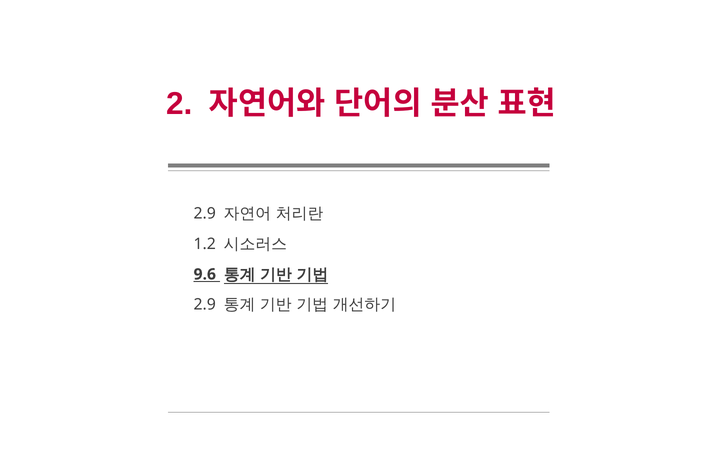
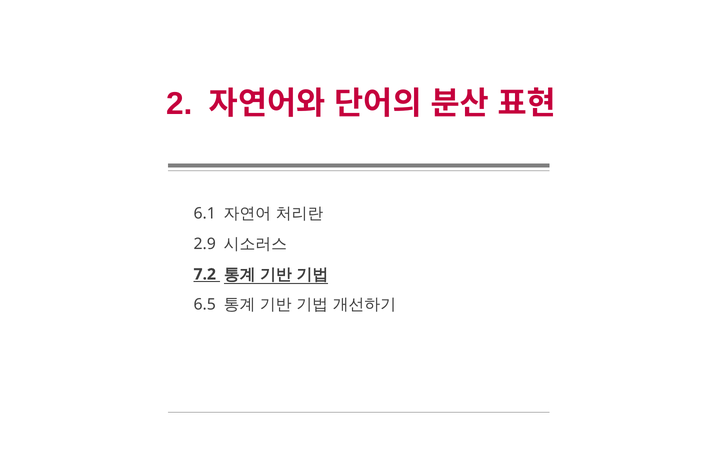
2.9 at (205, 214): 2.9 -> 6.1
1.2: 1.2 -> 2.9
9.6: 9.6 -> 7.2
2.9 at (205, 305): 2.9 -> 6.5
